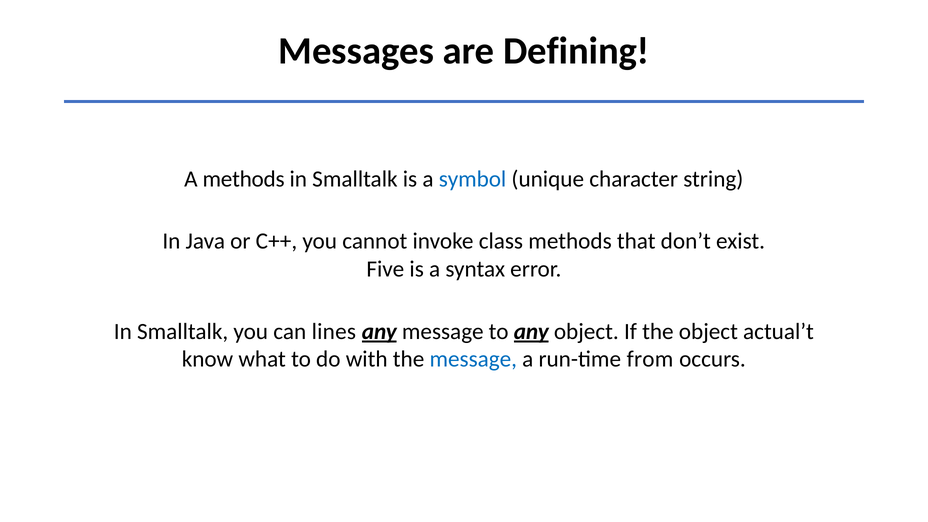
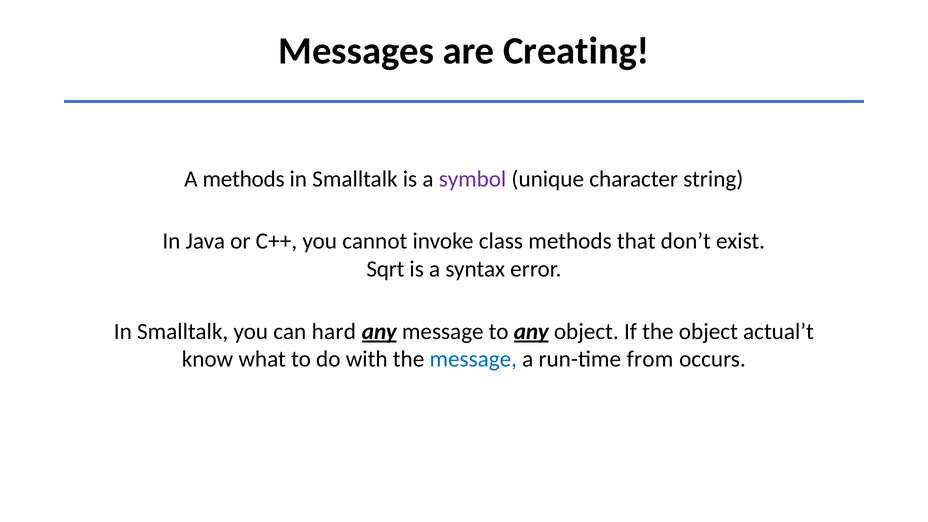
Defining: Defining -> Creating
symbol colour: blue -> purple
Five: Five -> Sqrt
lines: lines -> hard
